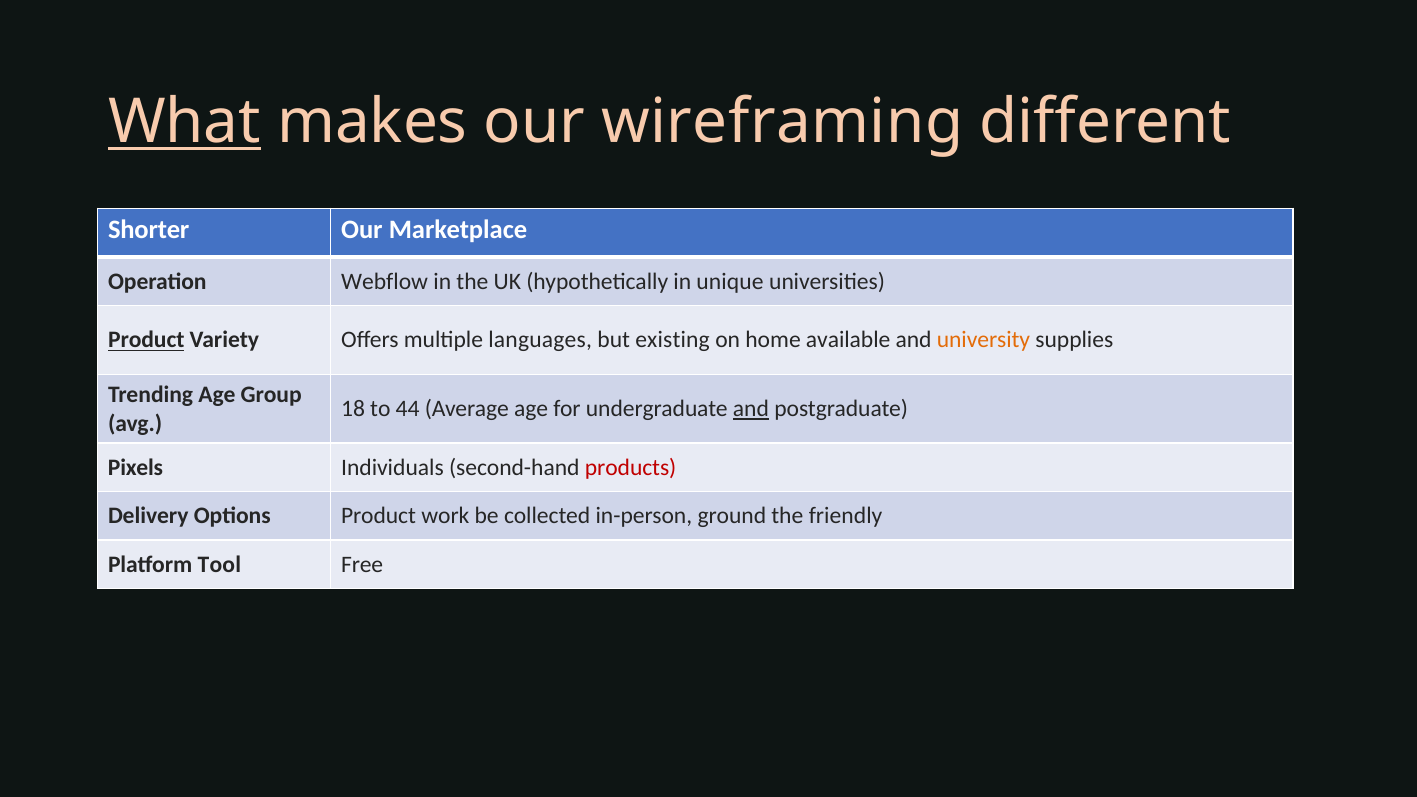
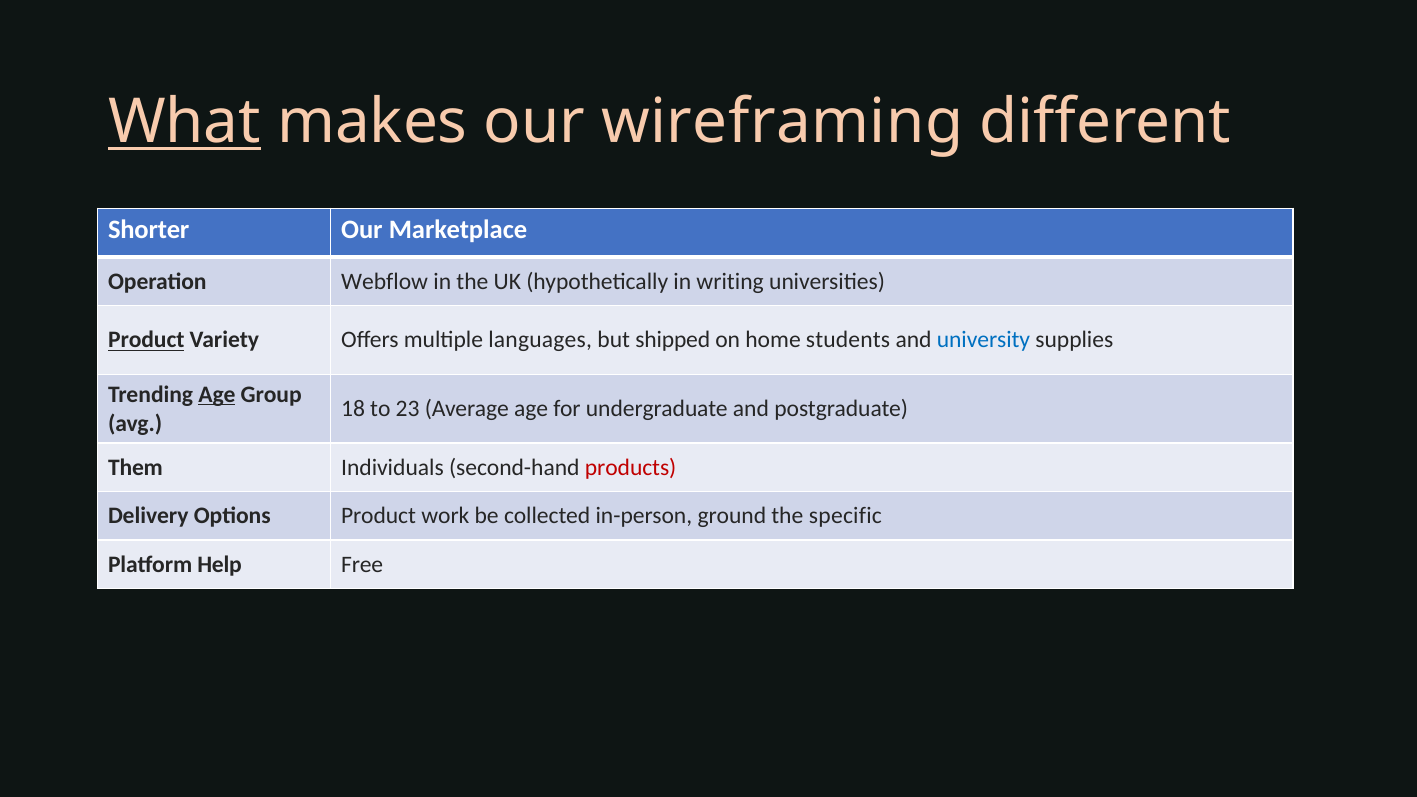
unique: unique -> writing
existing: existing -> shipped
available: available -> students
university colour: orange -> blue
Age at (217, 394) underline: none -> present
44: 44 -> 23
and at (751, 409) underline: present -> none
Pixels: Pixels -> Them
friendly: friendly -> specific
Tool: Tool -> Help
